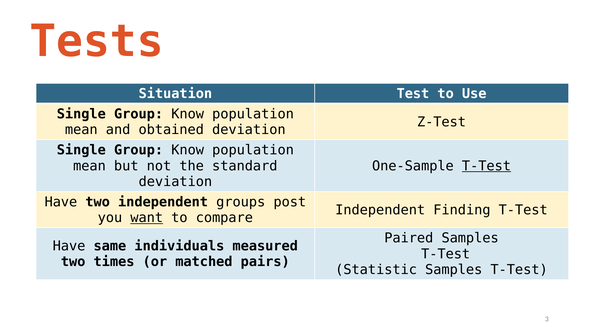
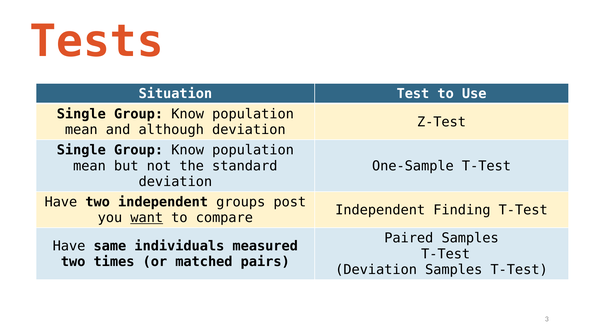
obtained: obtained -> although
T-Test at (486, 166) underline: present -> none
Statistic at (376, 270): Statistic -> Deviation
